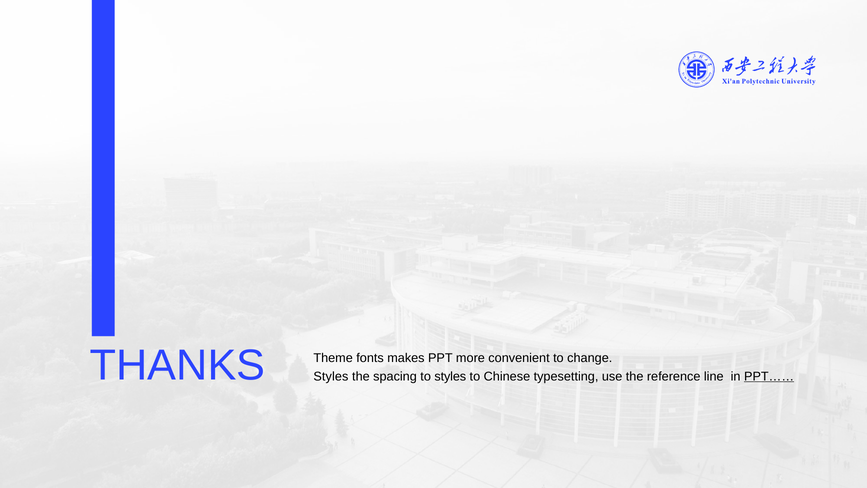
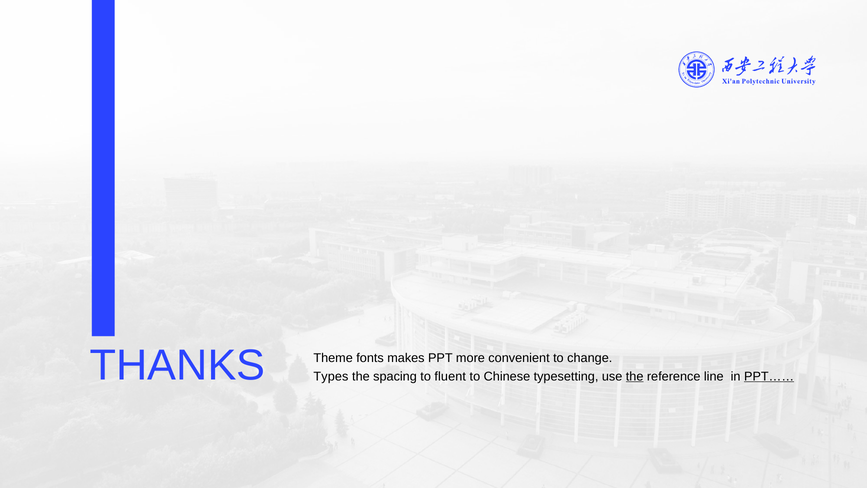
Styles at (331, 376): Styles -> Types
to styles: styles -> fluent
the at (635, 376) underline: none -> present
